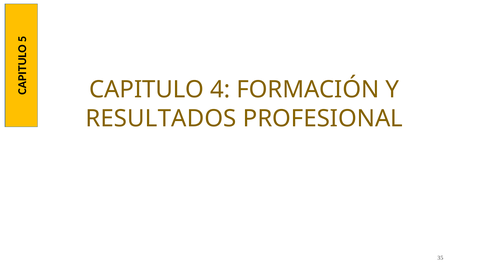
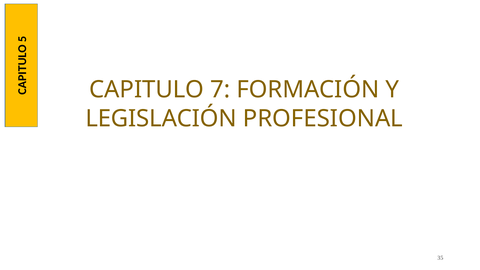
4: 4 -> 7
RESULTADOS: RESULTADOS -> LEGISLACIÓN
